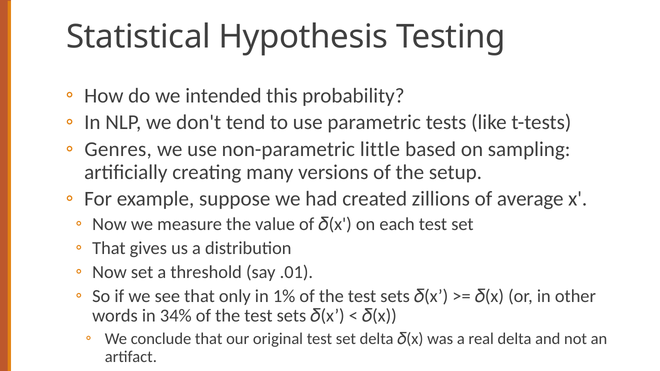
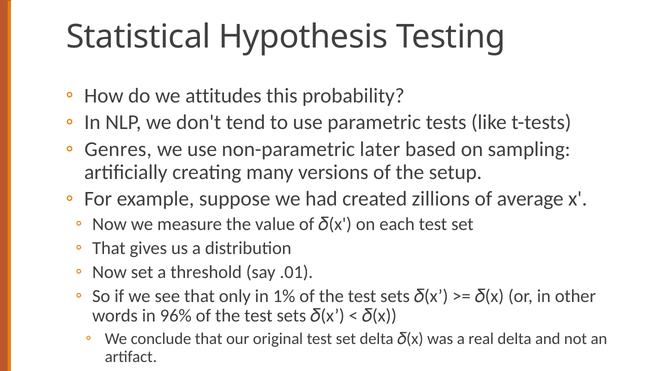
intended: intended -> attitudes
little: little -> later
34%: 34% -> 96%
